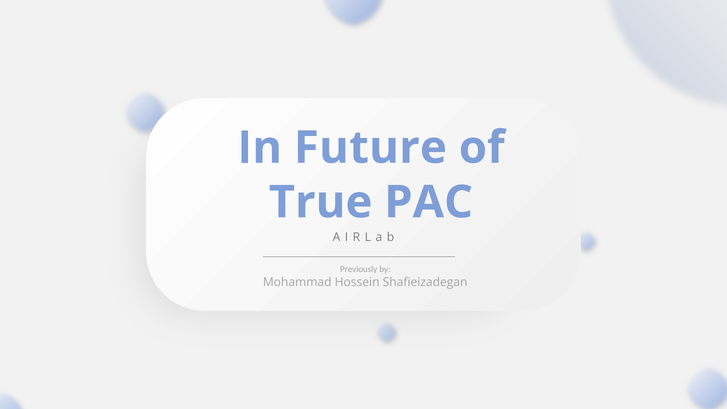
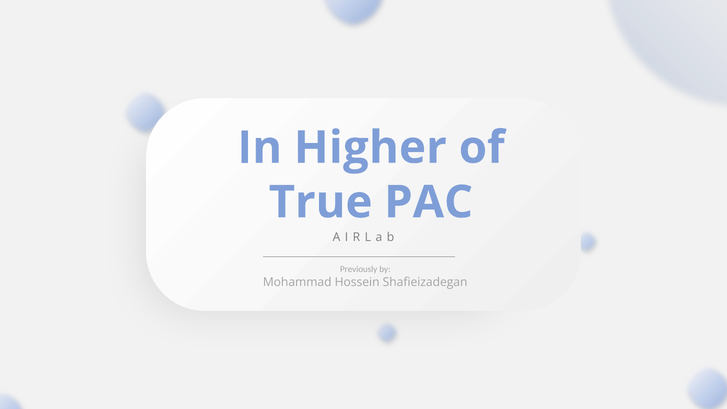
Future: Future -> Higher
